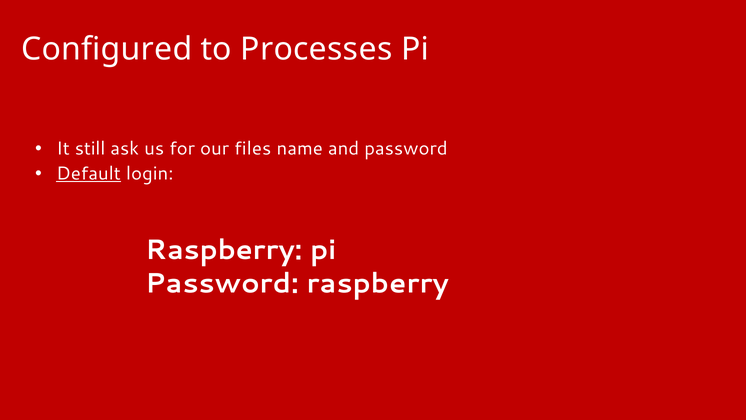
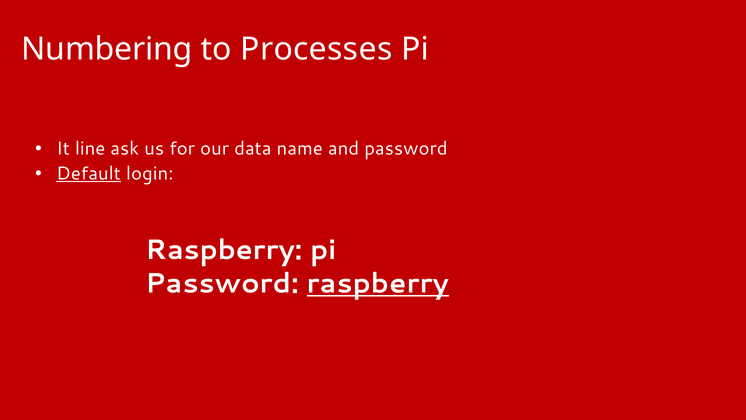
Configured: Configured -> Numbering
still: still -> line
files: files -> data
raspberry at (378, 283) underline: none -> present
